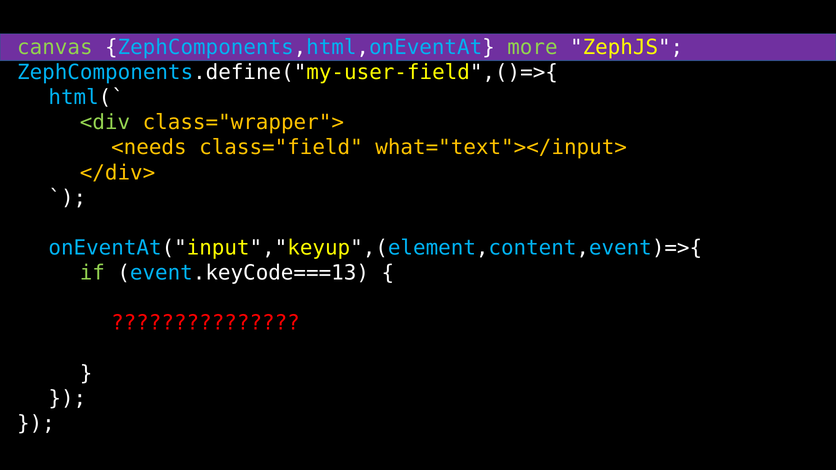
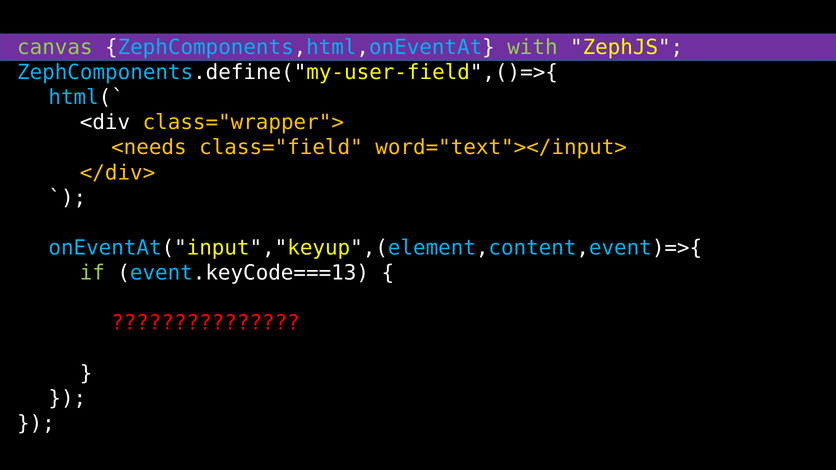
more: more -> with
<div colour: light green -> white
what="text"></input>: what="text"></input> -> word="text"></input>
